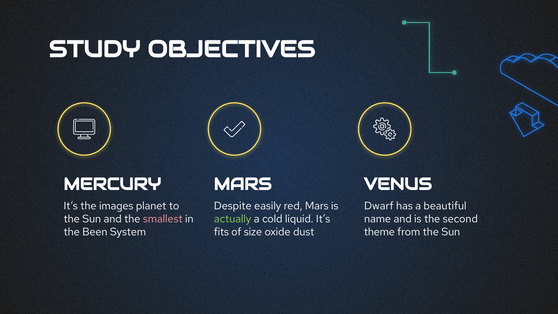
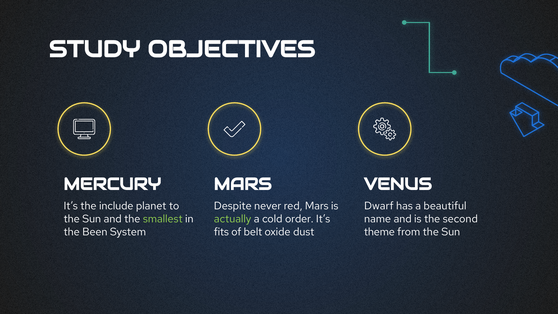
images: images -> include
easily: easily -> never
smallest colour: pink -> light green
liquid: liquid -> order
size: size -> belt
